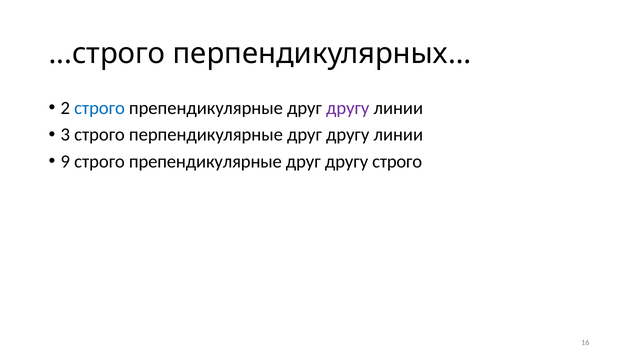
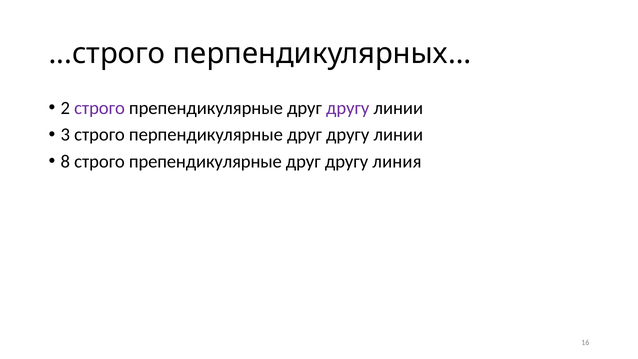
строго at (99, 108) colour: blue -> purple
9: 9 -> 8
другу строго: строго -> линия
